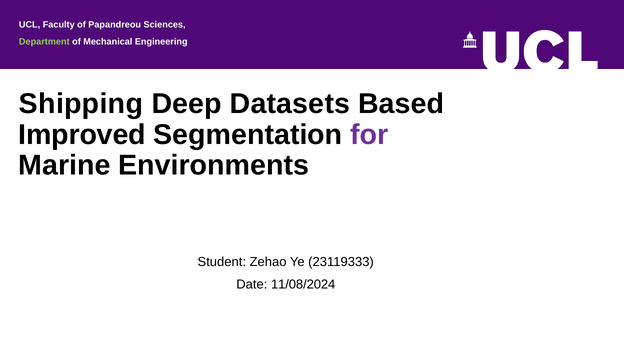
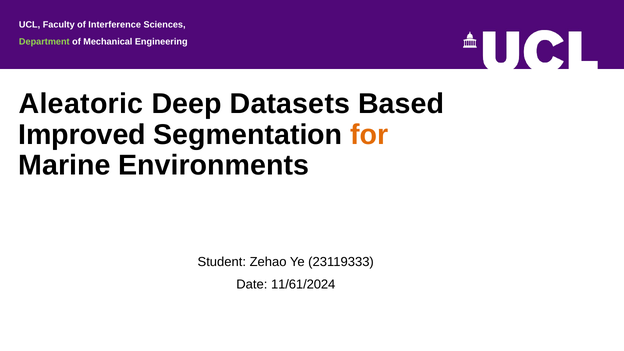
Papandreou: Papandreou -> Interference
Shipping: Shipping -> Aleatoric
for colour: purple -> orange
11/08/2024: 11/08/2024 -> 11/61/2024
